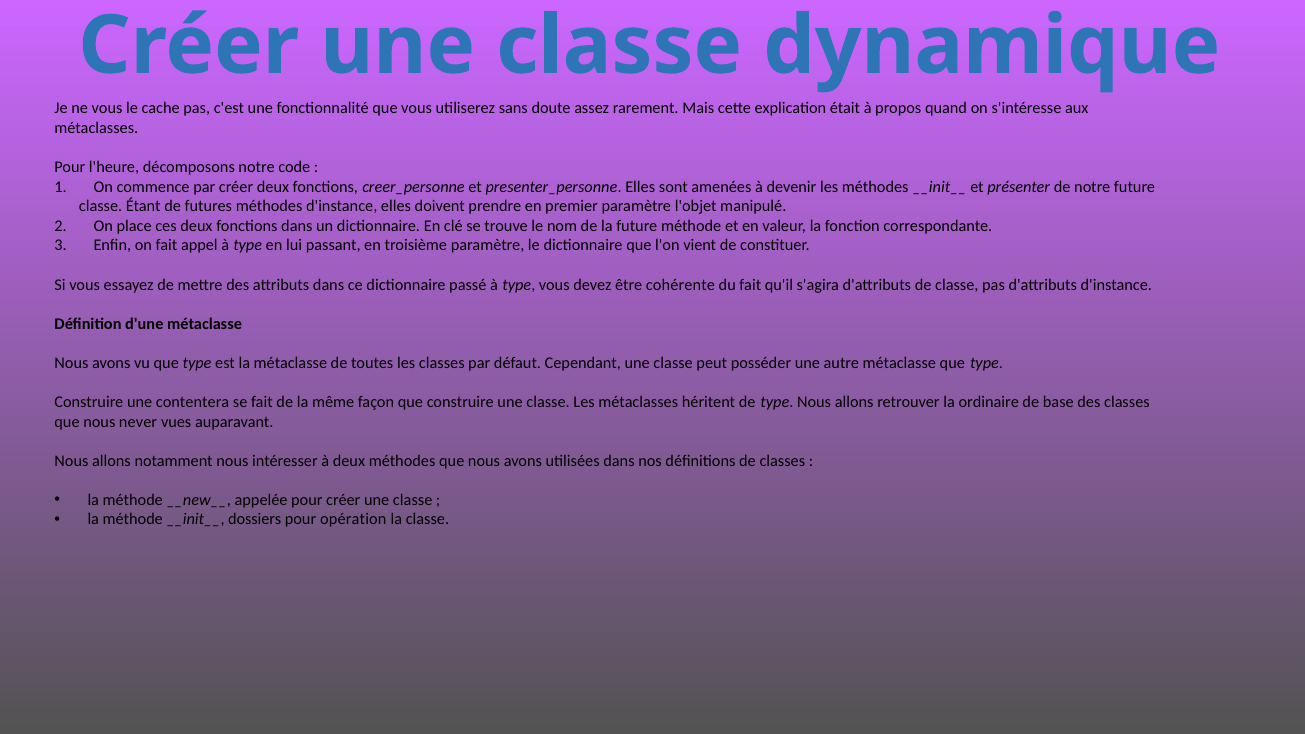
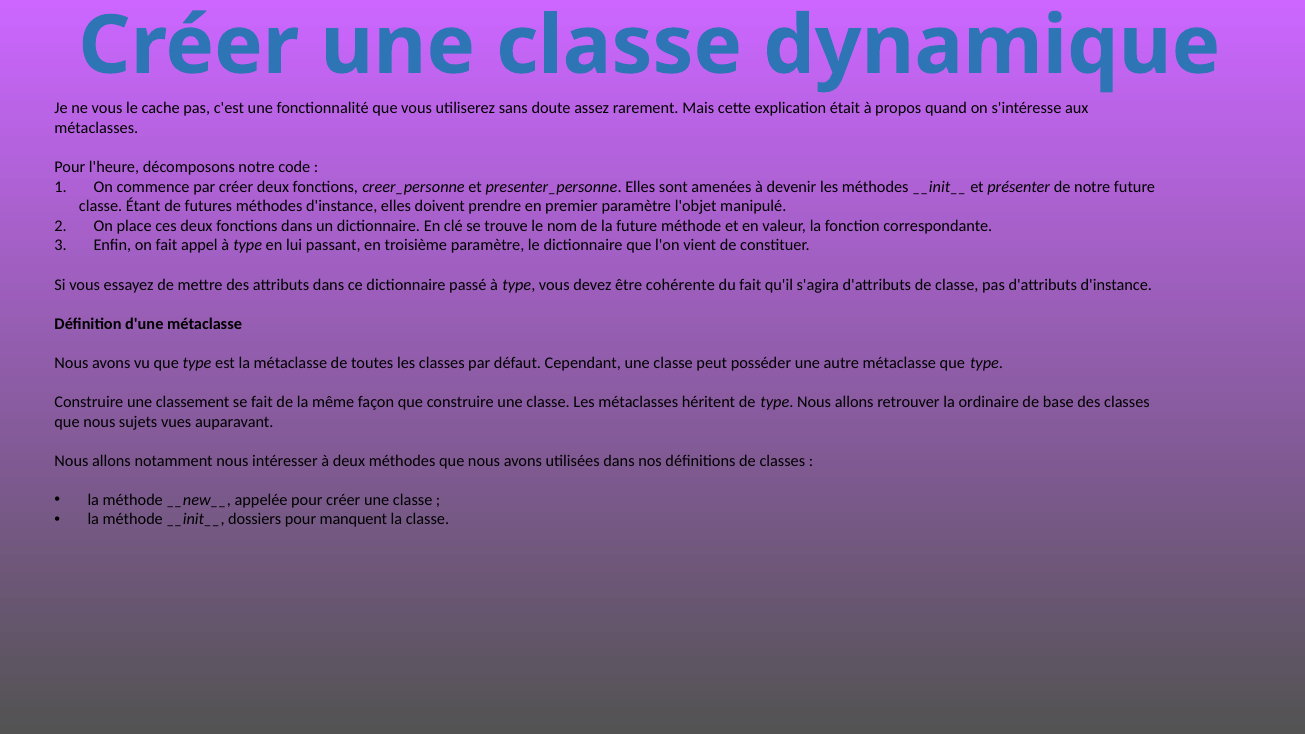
contentera: contentera -> classement
never: never -> sujets
opération: opération -> manquent
